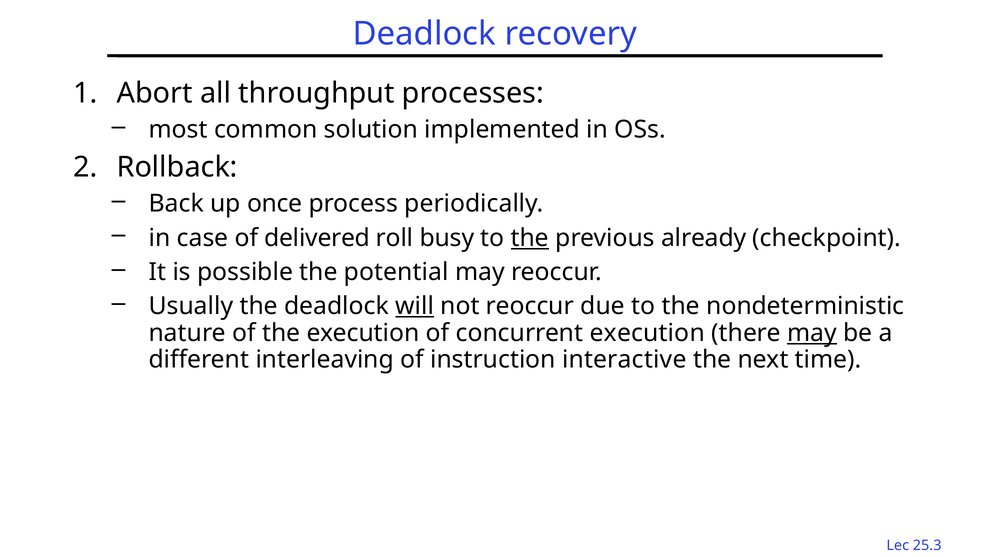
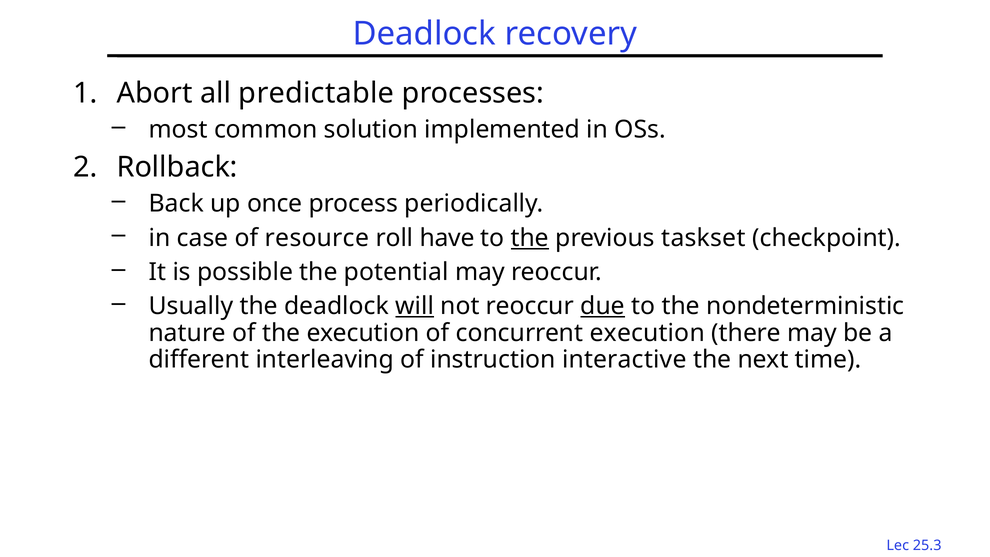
throughput: throughput -> predictable
delivered: delivered -> resource
busy: busy -> have
already: already -> taskset
due underline: none -> present
may at (812, 333) underline: present -> none
